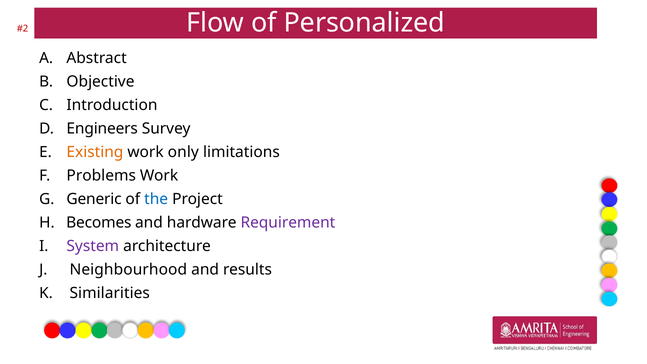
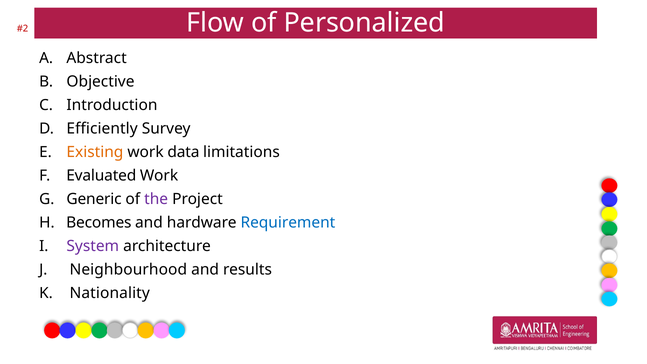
Engineers: Engineers -> Efficiently
only: only -> data
Problems: Problems -> Evaluated
the colour: blue -> purple
Requirement colour: purple -> blue
Similarities: Similarities -> Nationality
